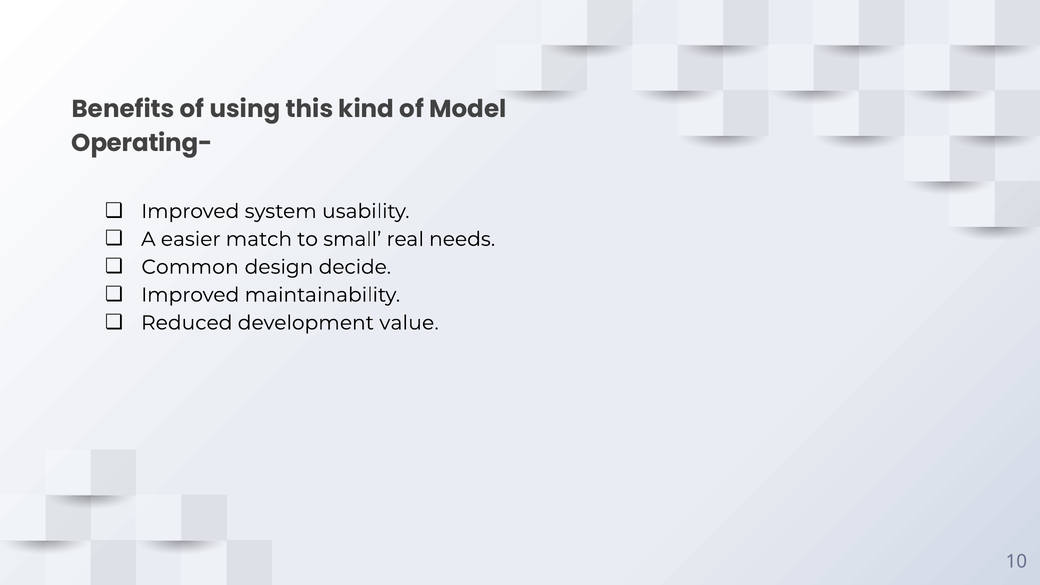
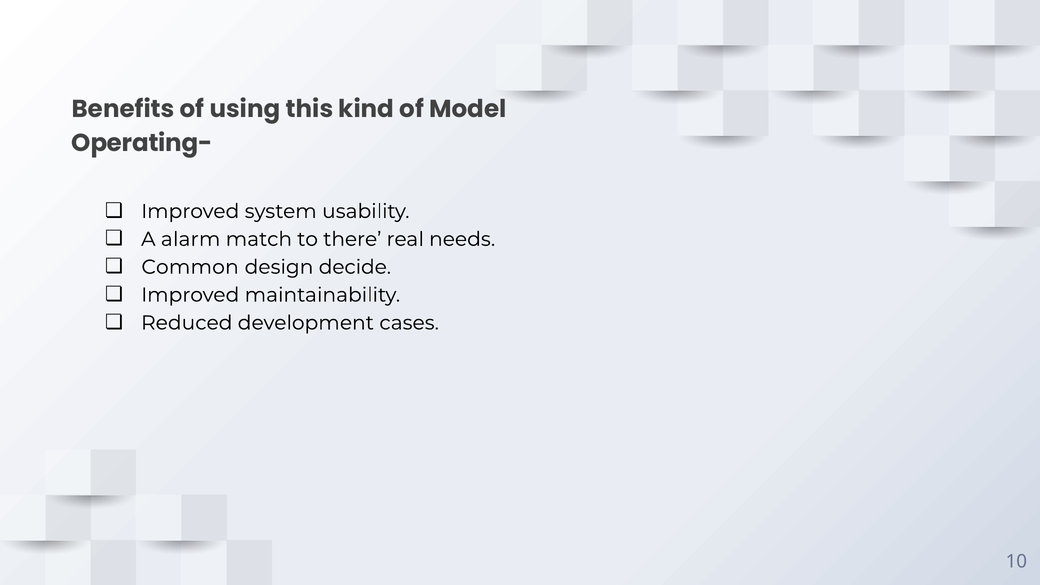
easier: easier -> alarm
small: small -> there
value: value -> cases
